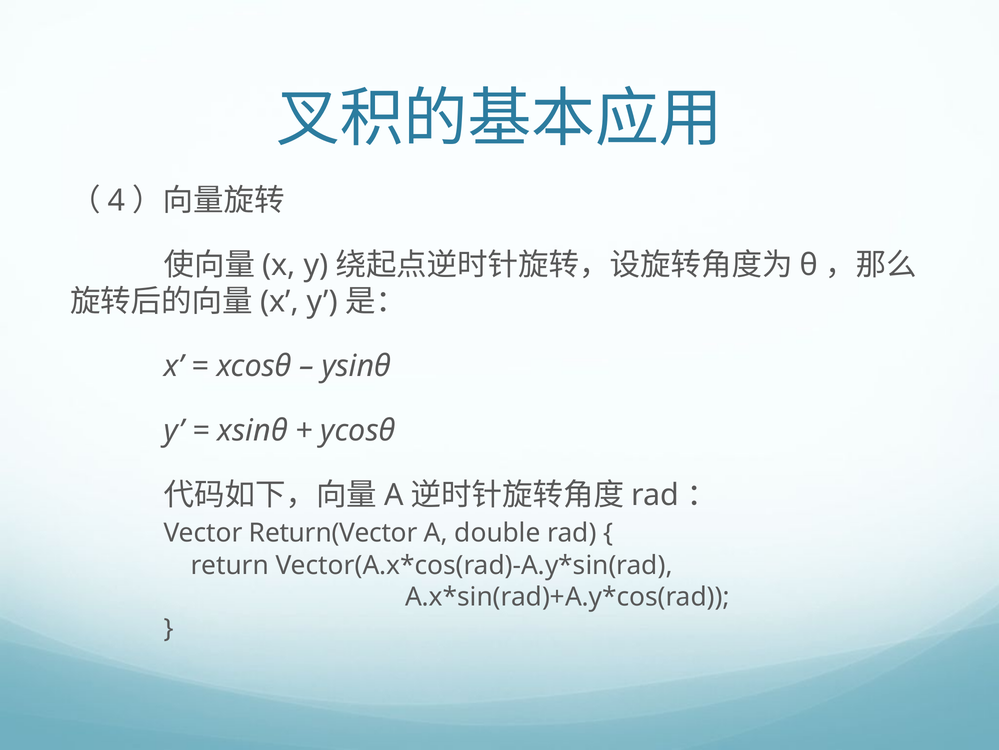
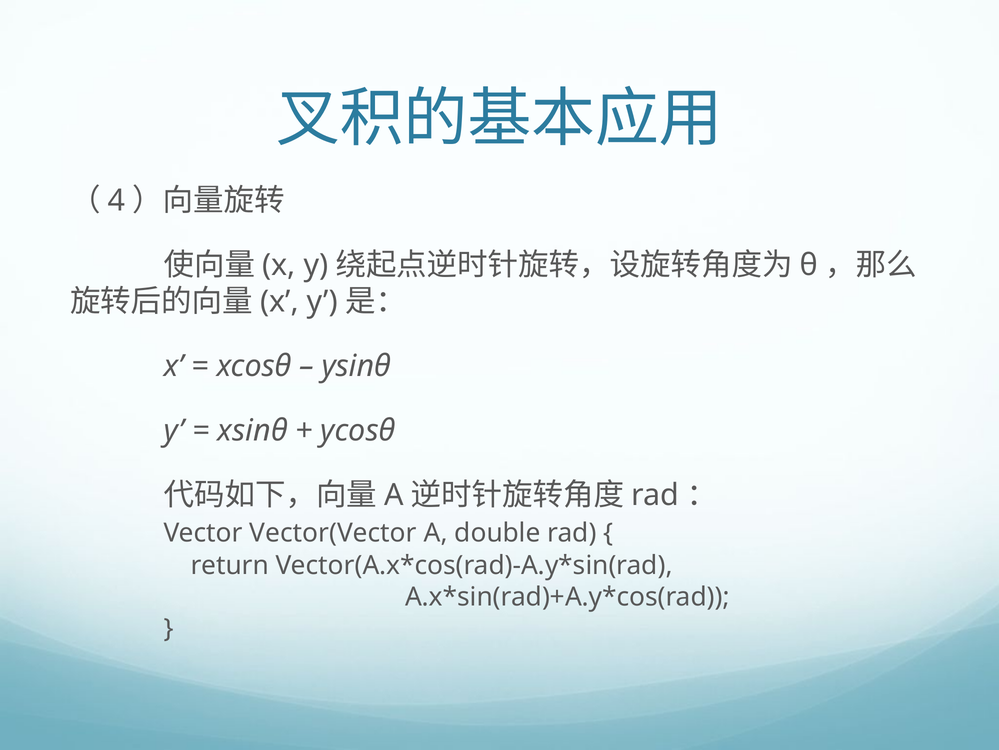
Return(Vector: Return(Vector -> Vector(Vector
